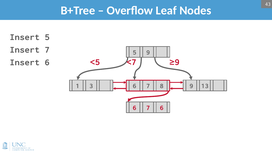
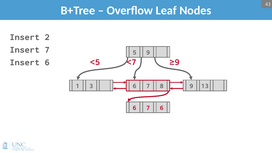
Insert 5: 5 -> 2
